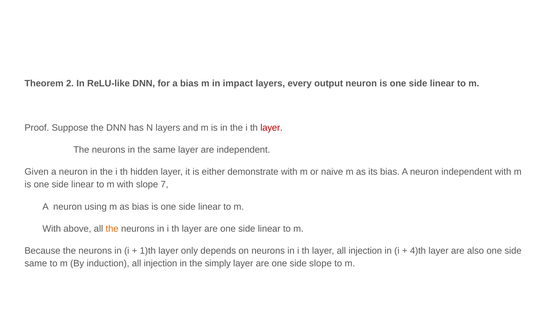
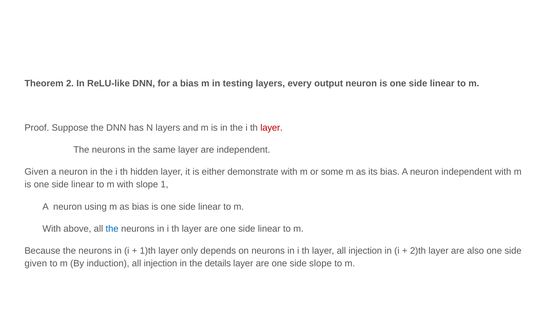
impact: impact -> testing
naive: naive -> some
7: 7 -> 1
the at (112, 229) colour: orange -> blue
4)th: 4)th -> 2)th
same at (36, 263): same -> given
simply: simply -> details
